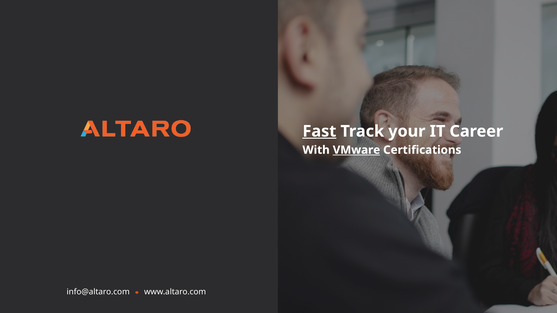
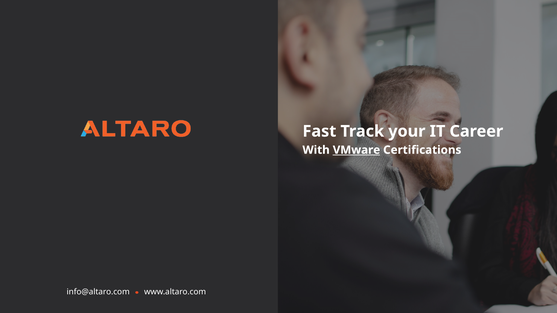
Fast underline: present -> none
